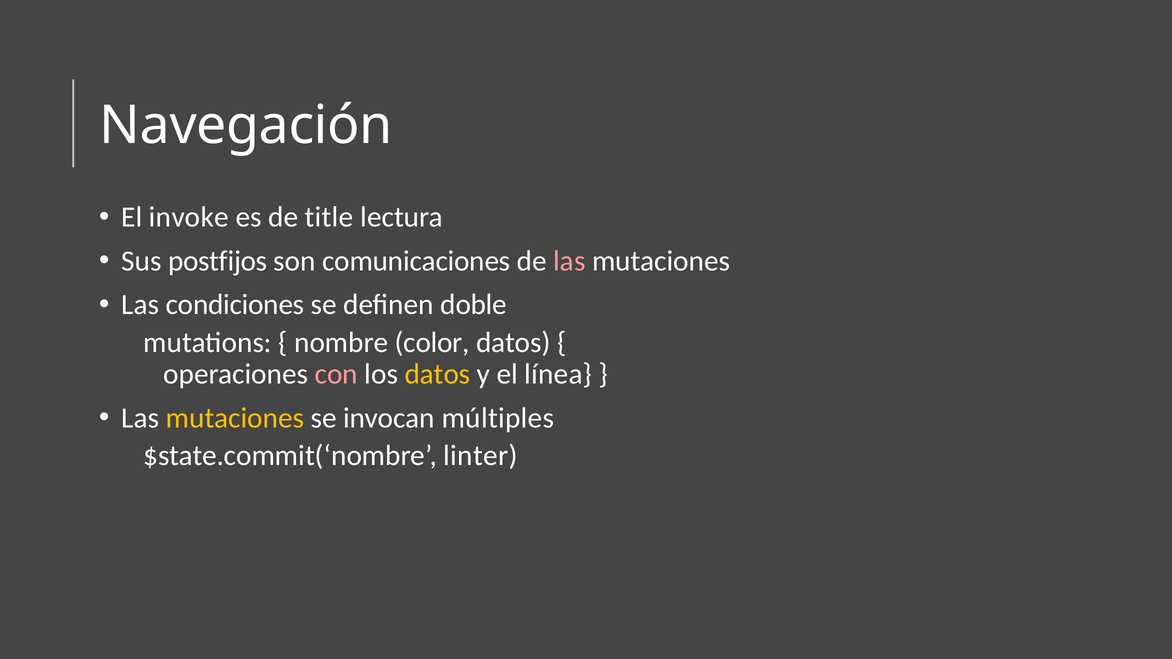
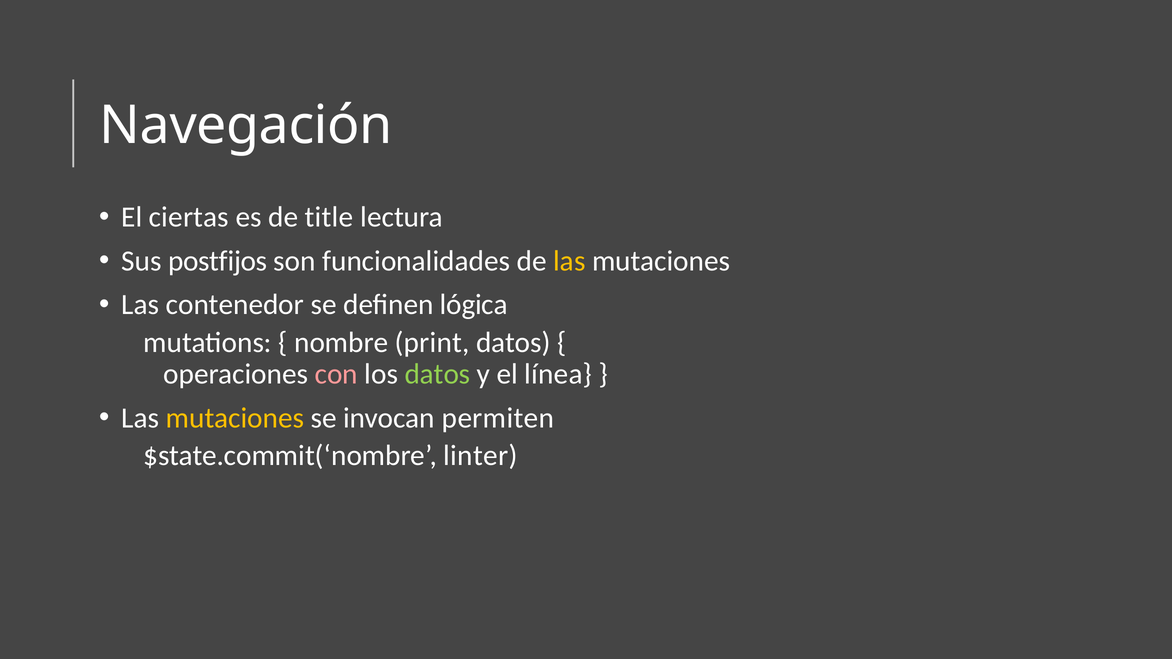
invoke: invoke -> ciertas
comunicaciones: comunicaciones -> funcionalidades
las at (569, 261) colour: pink -> yellow
condiciones: condiciones -> contenedor
doble: doble -> lógica
color: color -> print
datos at (437, 374) colour: yellow -> light green
múltiples: múltiples -> permiten
